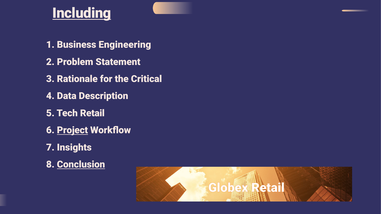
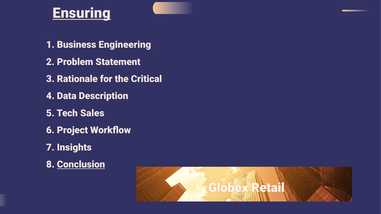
Including: Including -> Ensuring
Tech Retail: Retail -> Sales
Project underline: present -> none
